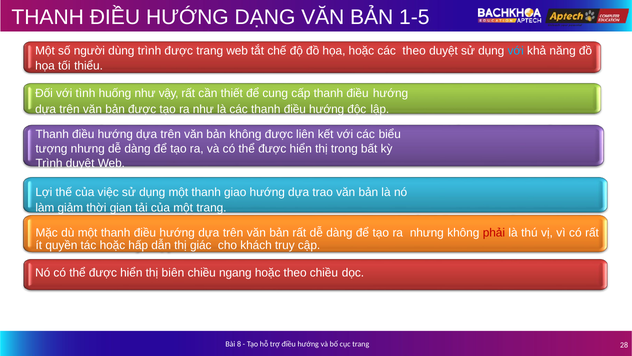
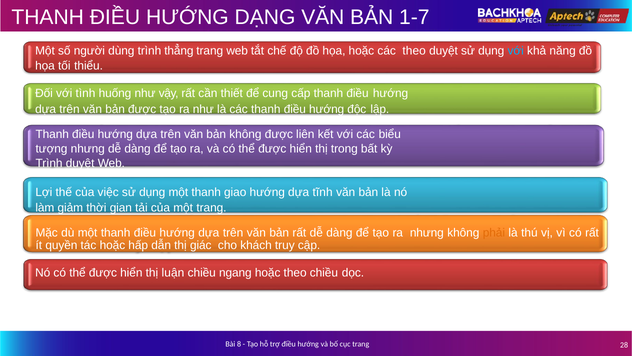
1-5: 1-5 -> 1-7
trình được: được -> thẳng
trao: trao -> tĩnh
phải colour: red -> orange
biên: biên -> luận
